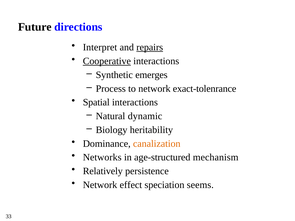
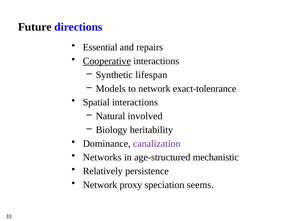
Interpret: Interpret -> Essential
repairs underline: present -> none
emerges: emerges -> lifespan
Process: Process -> Models
dynamic: dynamic -> involved
canalization colour: orange -> purple
mechanism: mechanism -> mechanistic
effect: effect -> proxy
